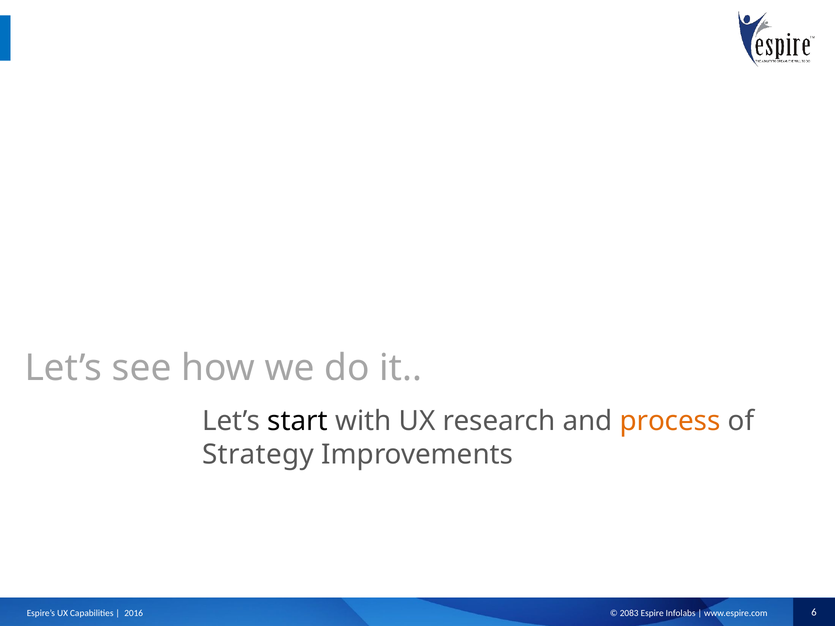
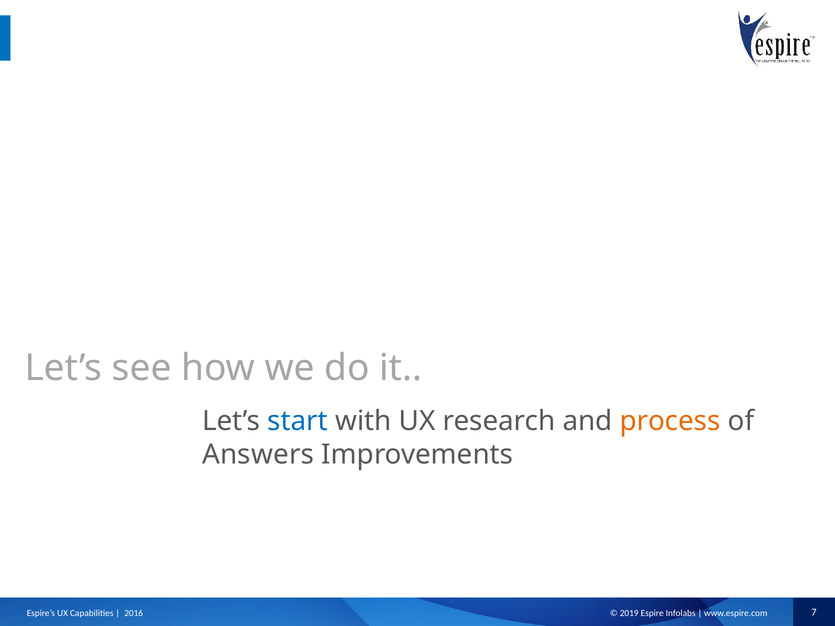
start colour: black -> blue
Strategy: Strategy -> Answers
2083: 2083 -> 2019
6: 6 -> 7
